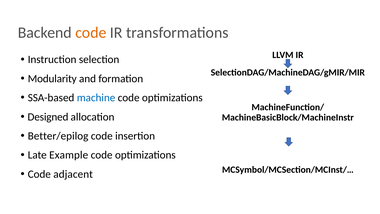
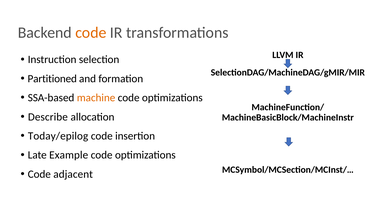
Modularity: Modularity -> Partitioned
machine colour: blue -> orange
Designed: Designed -> Describe
Better/epilog: Better/epilog -> Today/epilog
